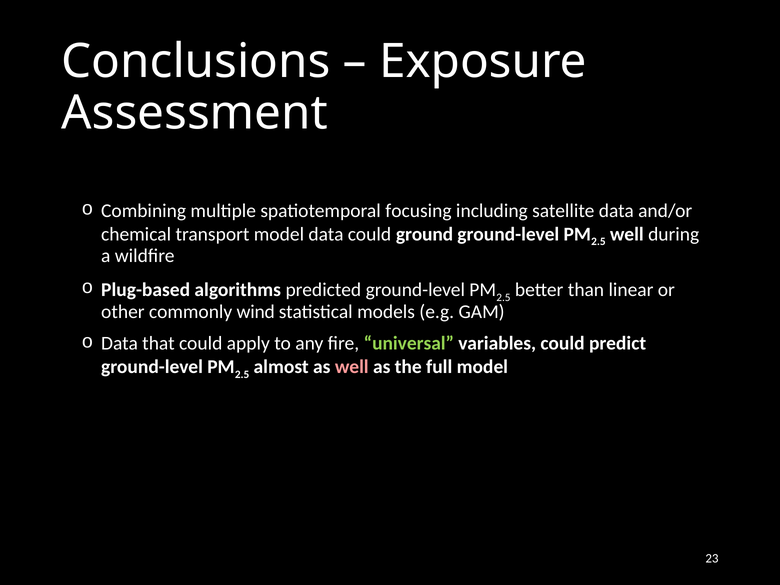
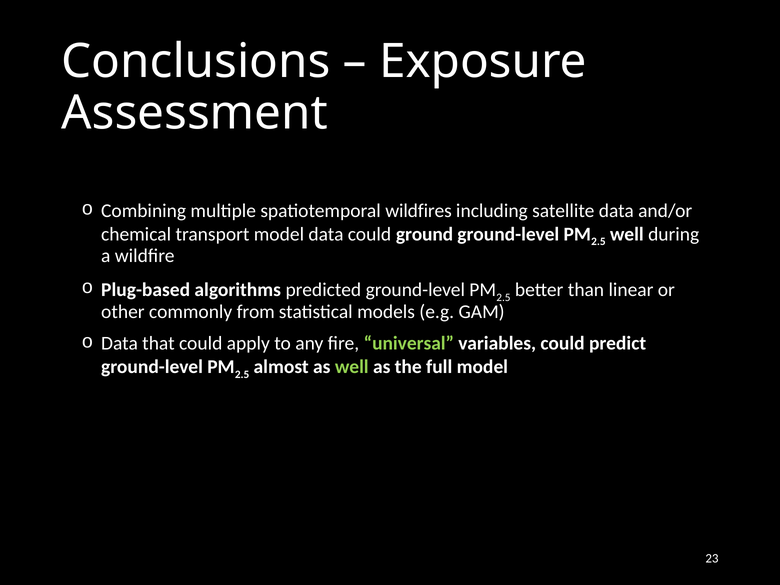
focusing: focusing -> wildfires
wind: wind -> from
well at (352, 367) colour: pink -> light green
